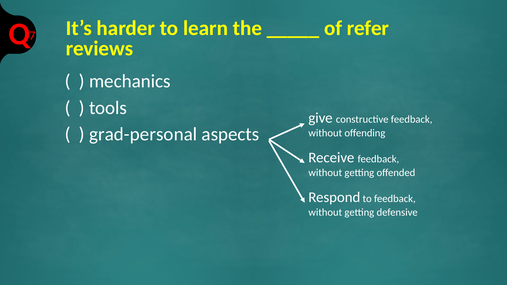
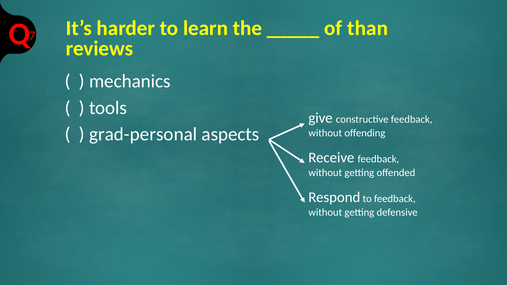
refer: refer -> than
